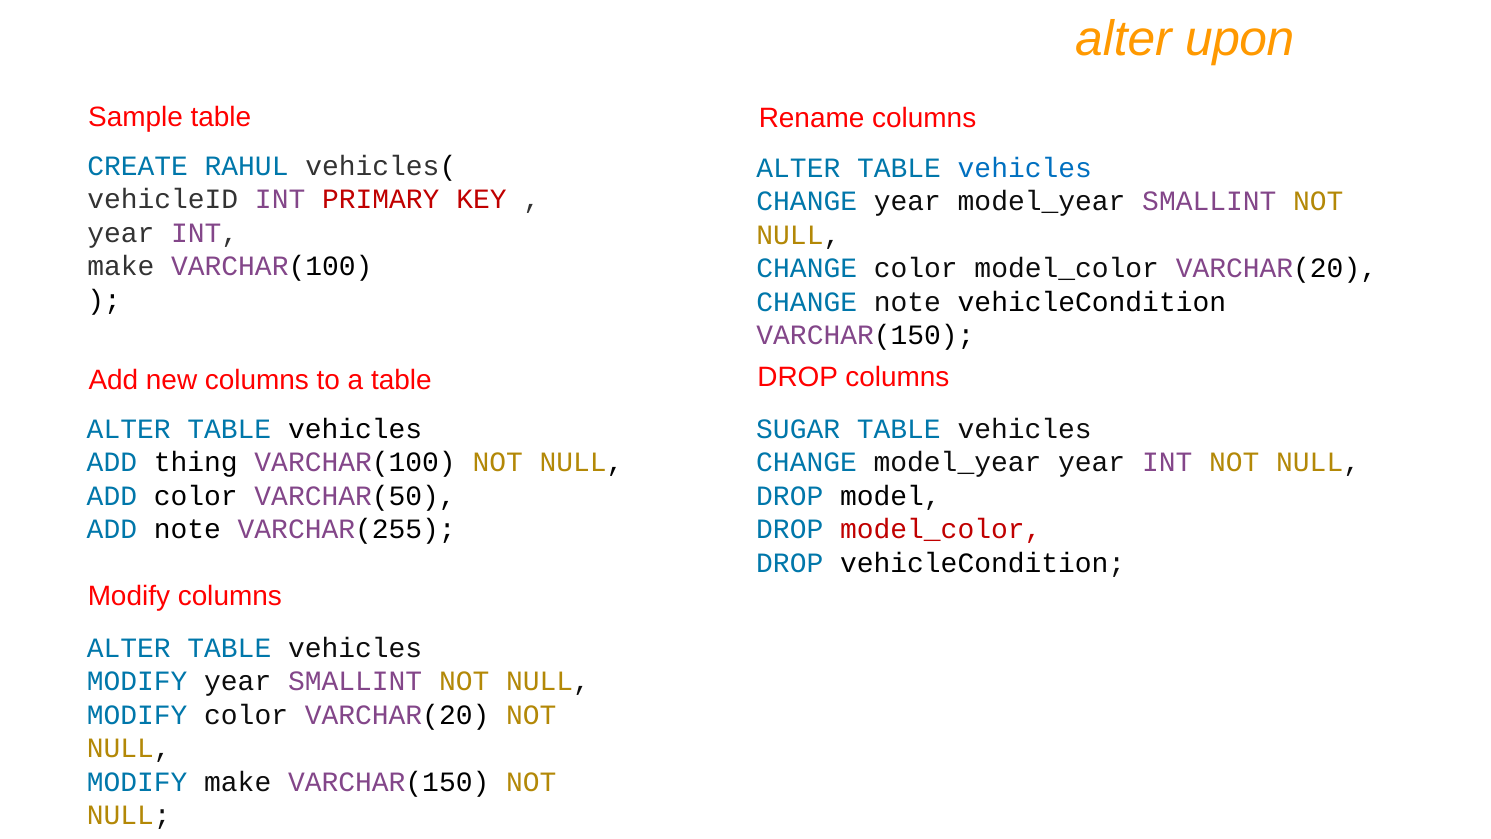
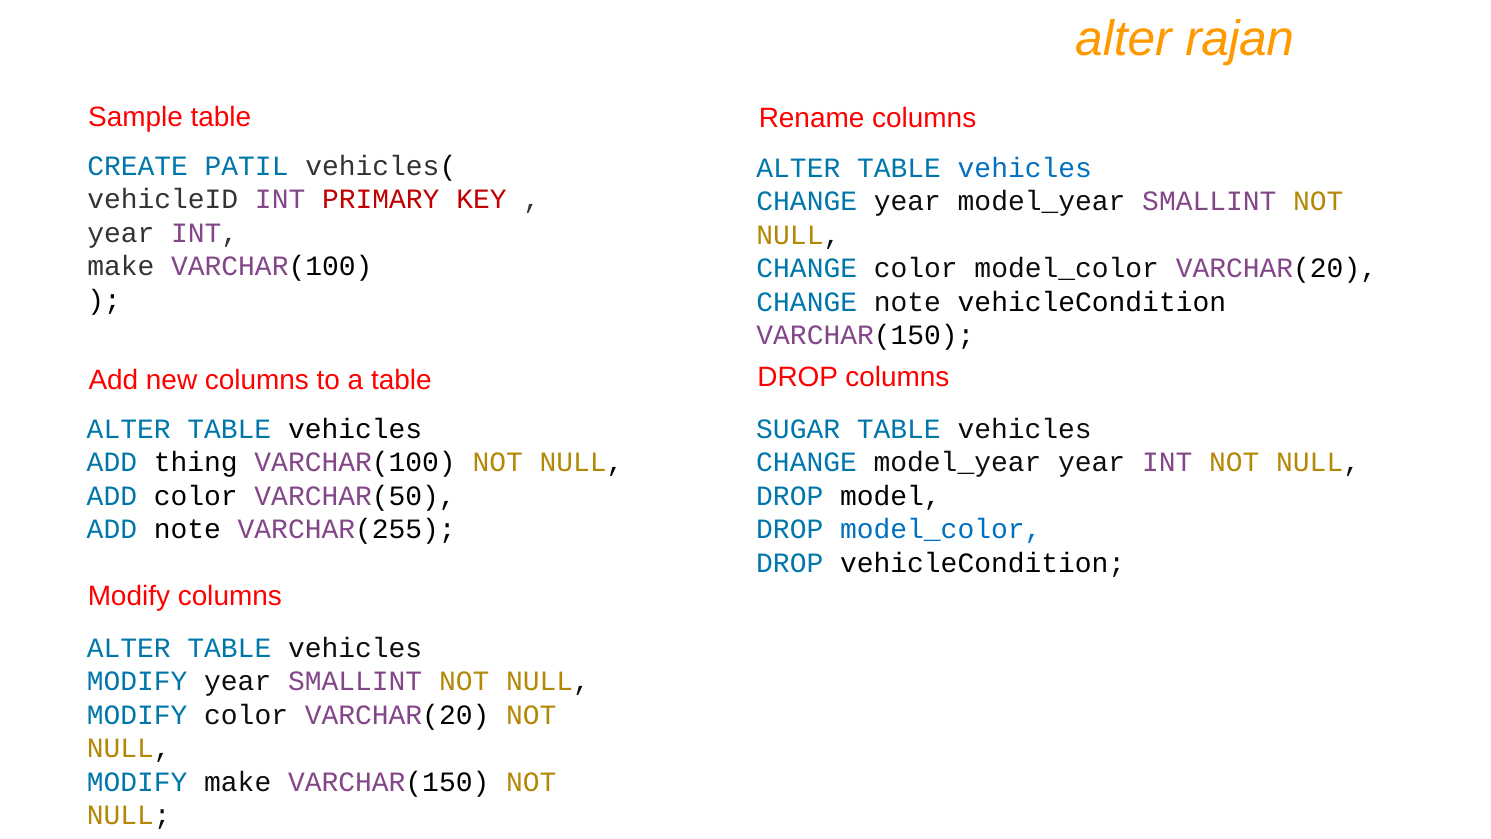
upon: upon -> rajan
RAHUL: RAHUL -> PATIL
model_color at (941, 529) colour: red -> blue
